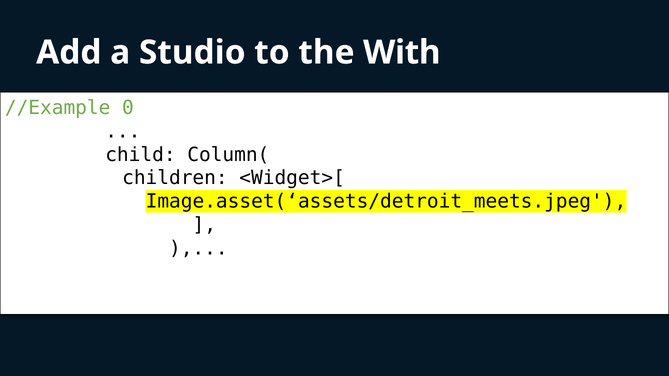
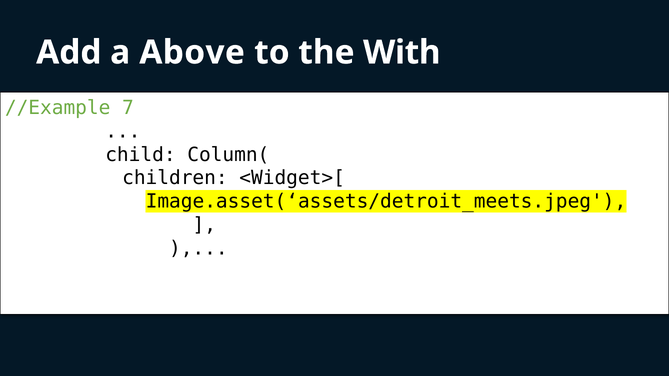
Studio: Studio -> Above
0: 0 -> 7
